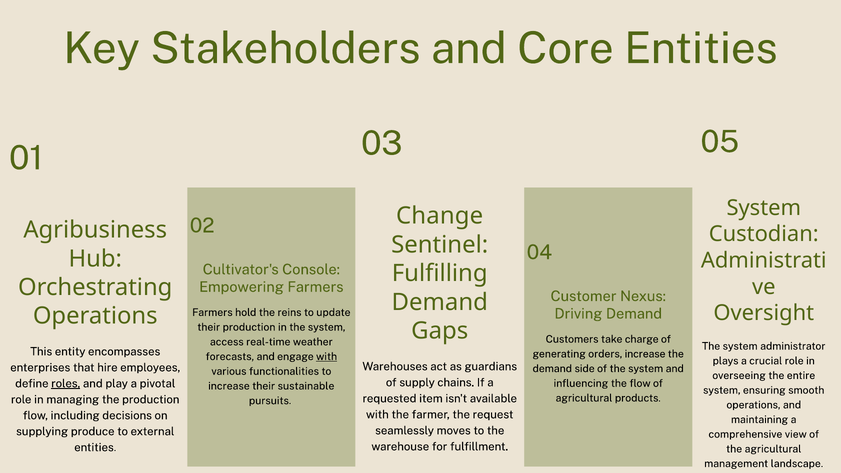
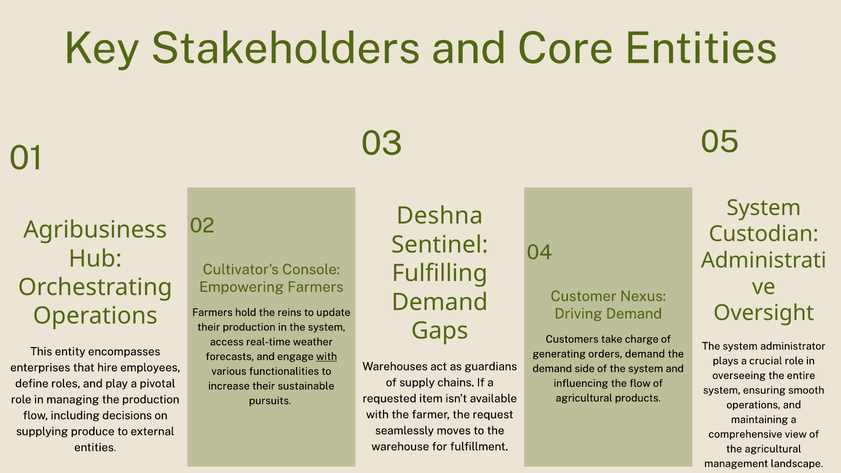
Change: Change -> Deshna
orders increase: increase -> demand
roles underline: present -> none
